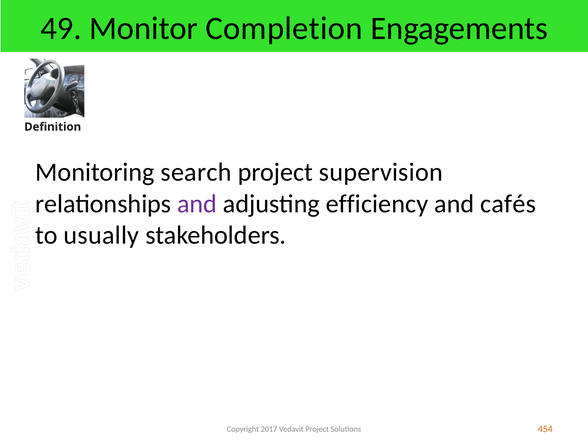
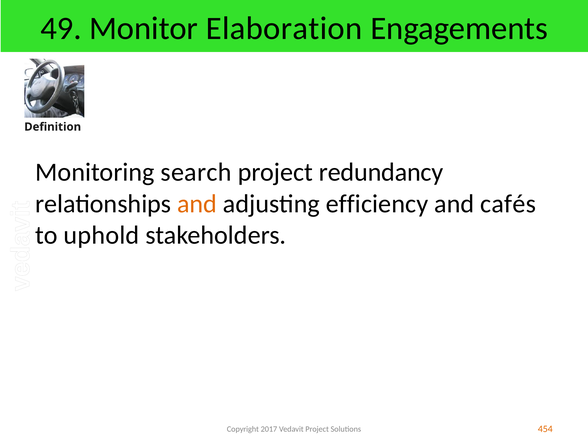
Completion: Completion -> Elaboration
supervision: supervision -> redundancy
and at (197, 204) colour: purple -> orange
usually: usually -> uphold
